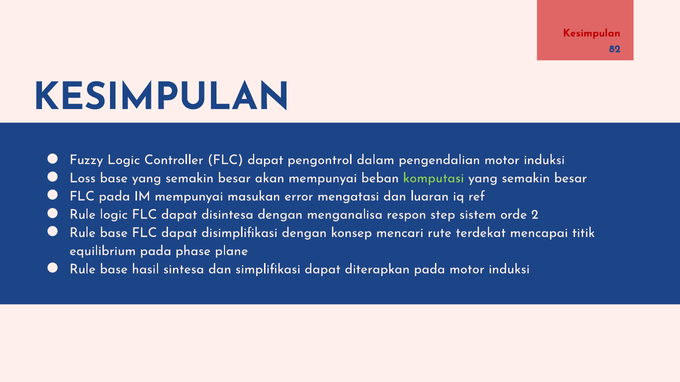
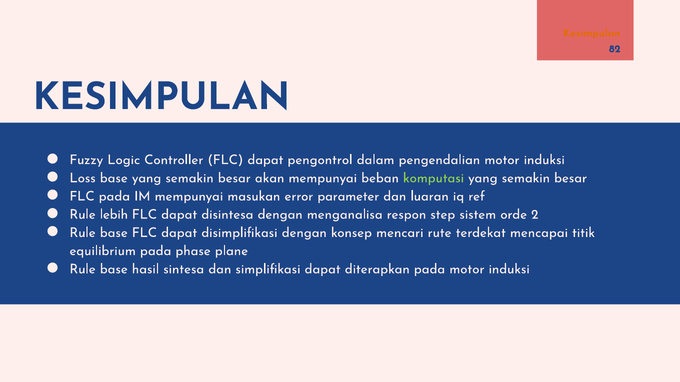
Kesimpulan at (592, 33) colour: red -> orange
mengatasi: mengatasi -> parameter
Rule logic: logic -> lebih
